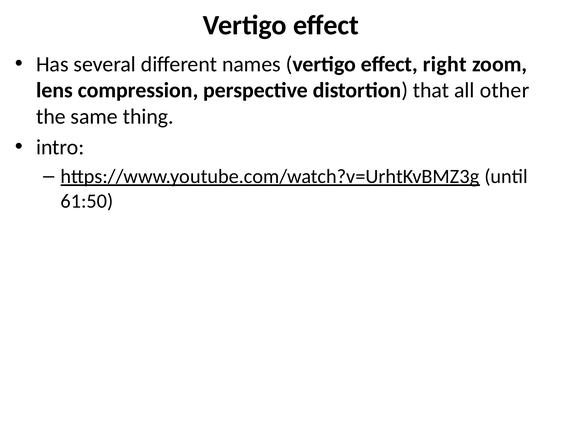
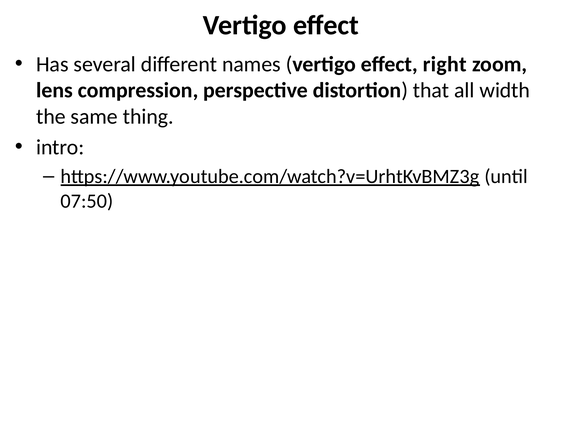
other: other -> width
61:50: 61:50 -> 07:50
